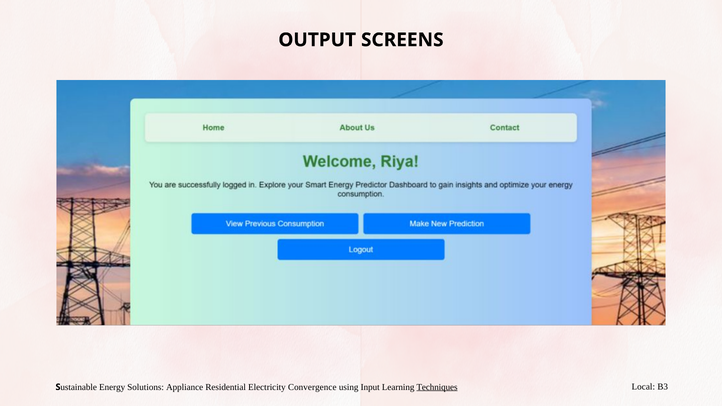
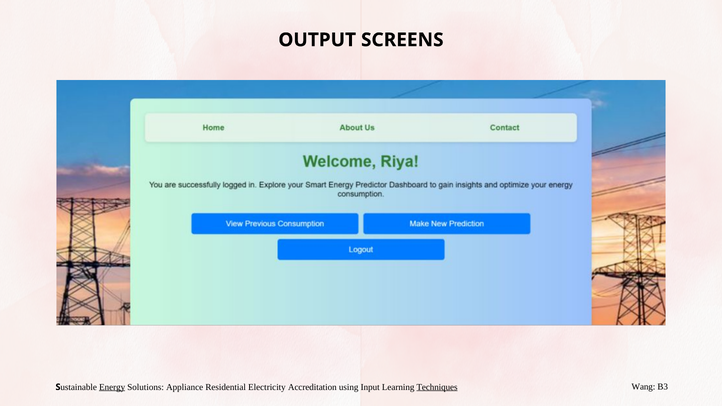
Local: Local -> Wang
Energy underline: none -> present
Convergence: Convergence -> Accreditation
